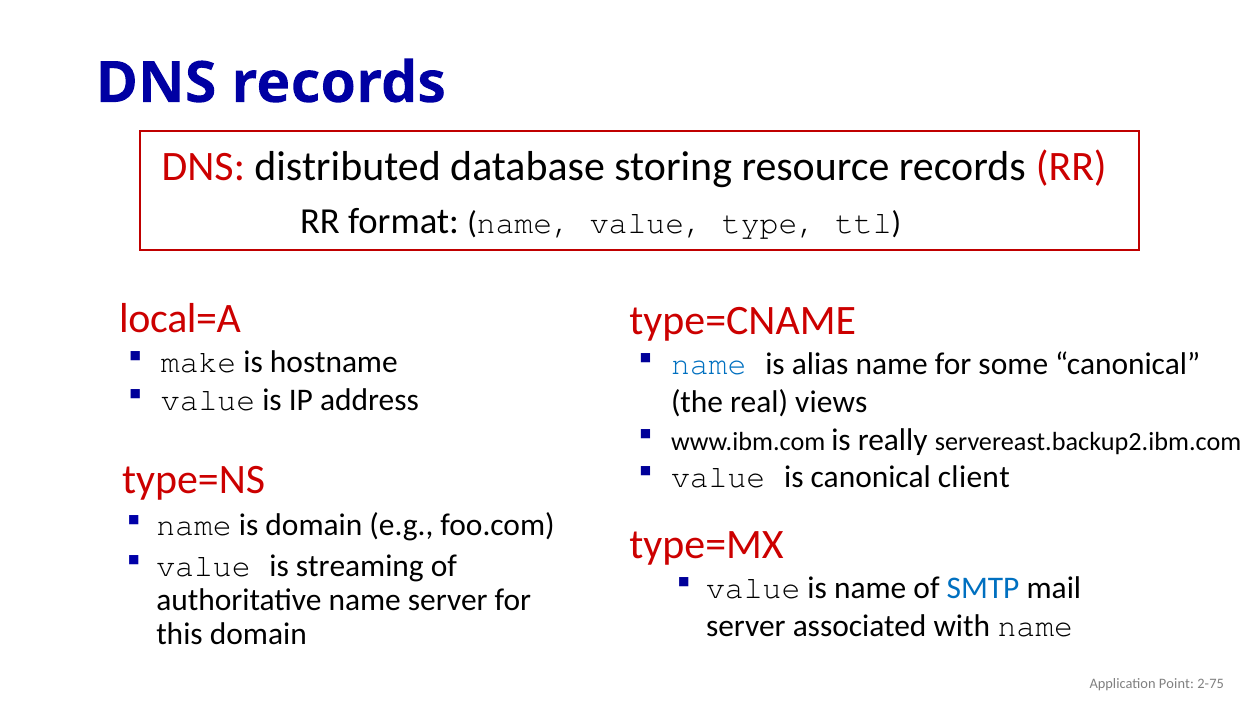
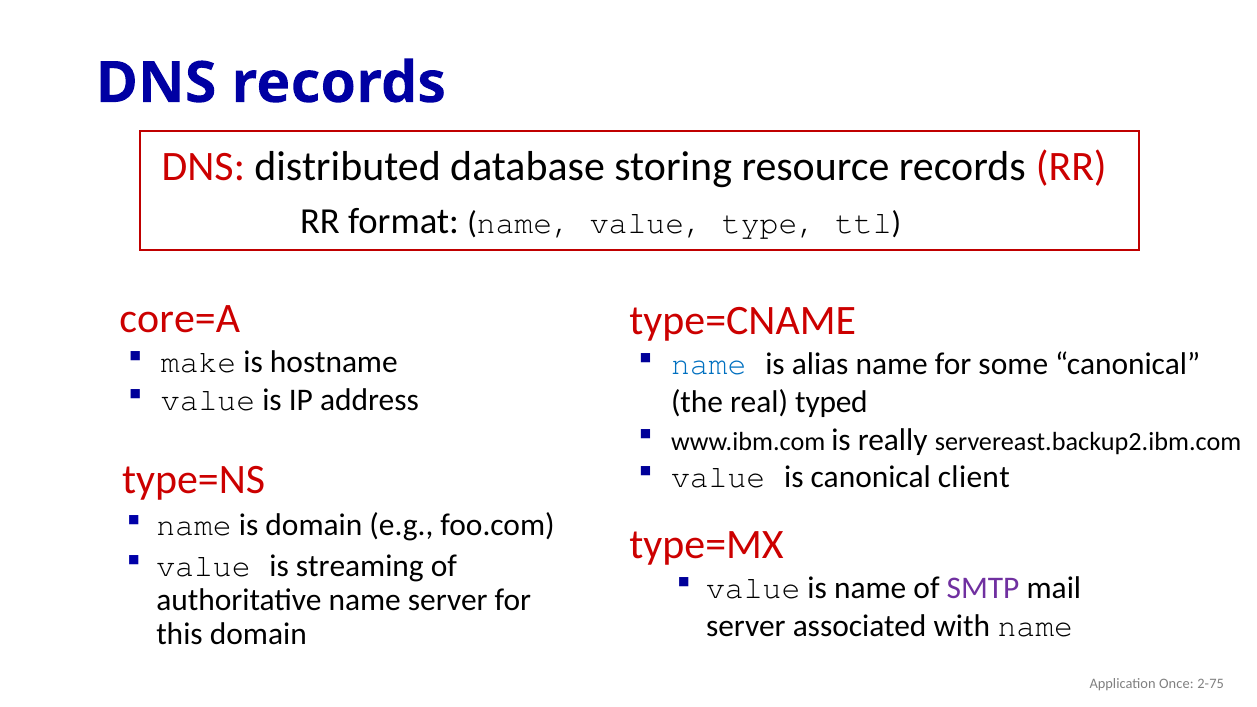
local=A: local=A -> core=A
views: views -> typed
SMTP colour: blue -> purple
Point: Point -> Once
